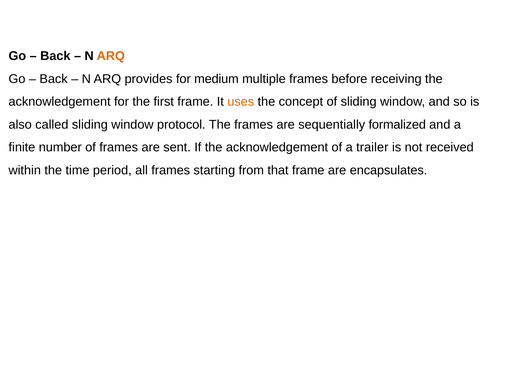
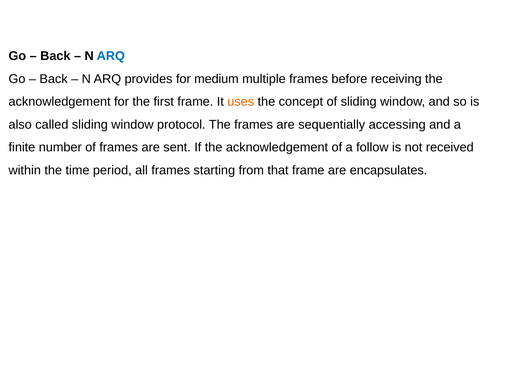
ARQ at (111, 56) colour: orange -> blue
formalized: formalized -> accessing
trailer: trailer -> follow
